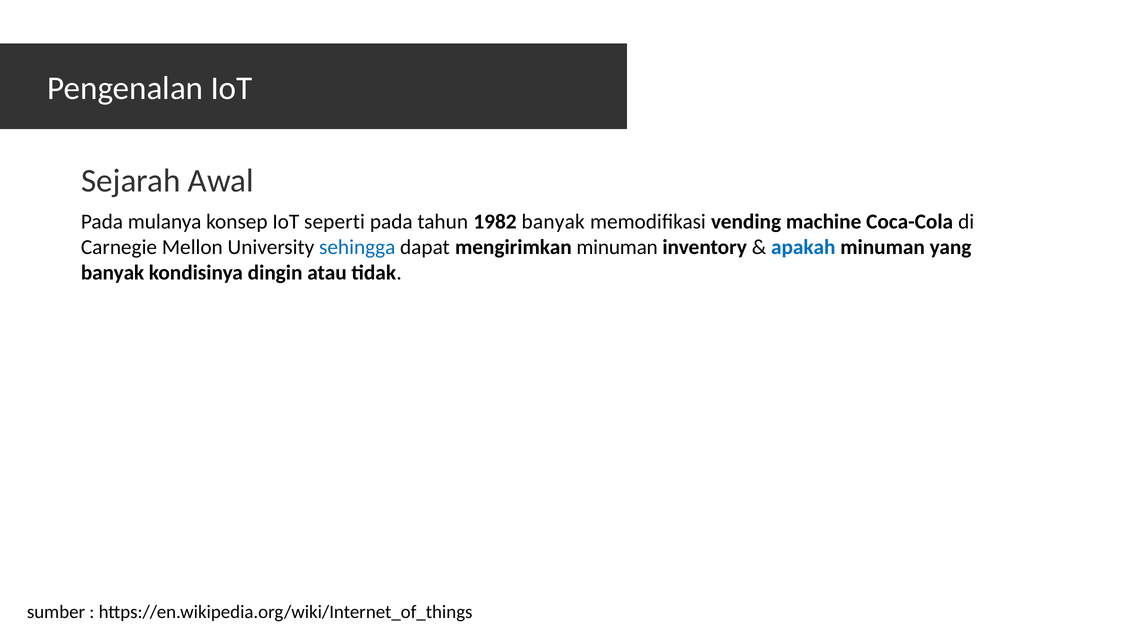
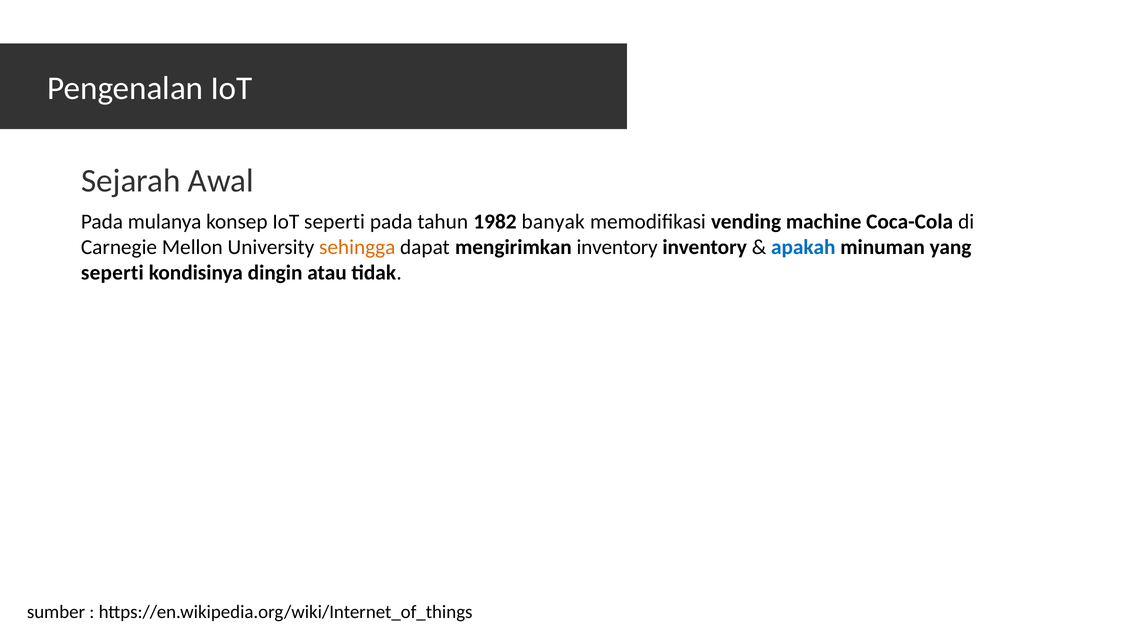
sehingga colour: blue -> orange
mengirimkan minuman: minuman -> inventory
banyak at (113, 273): banyak -> seperti
